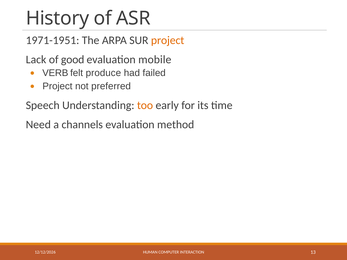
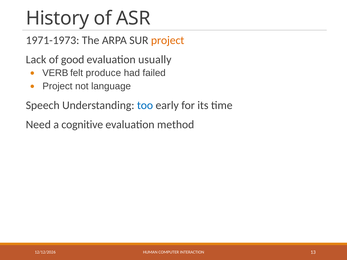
1971-1951: 1971-1951 -> 1971-1973
mobile: mobile -> usually
preferred: preferred -> language
too colour: orange -> blue
channels: channels -> cognitive
